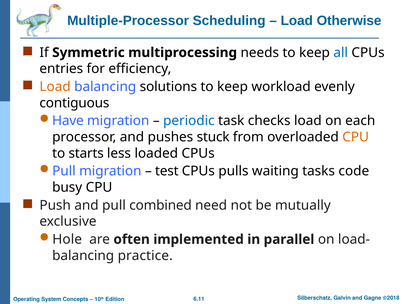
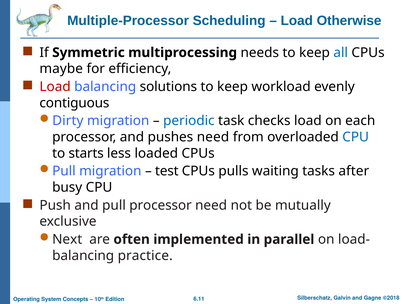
entries: entries -> maybe
Load at (55, 87) colour: orange -> red
Have: Have -> Dirty
pushes stuck: stuck -> need
CPU at (356, 137) colour: orange -> blue
code: code -> after
pull combined: combined -> processor
Hole: Hole -> Next
